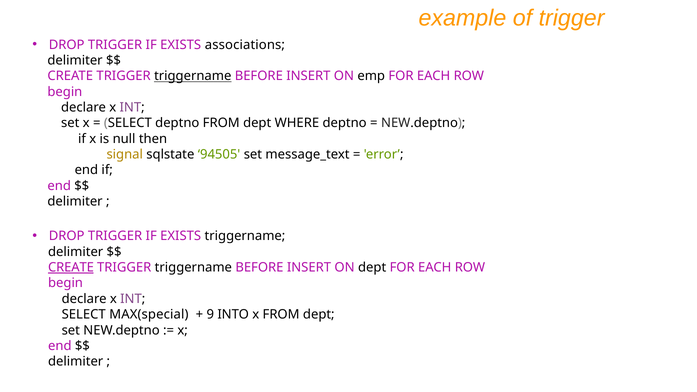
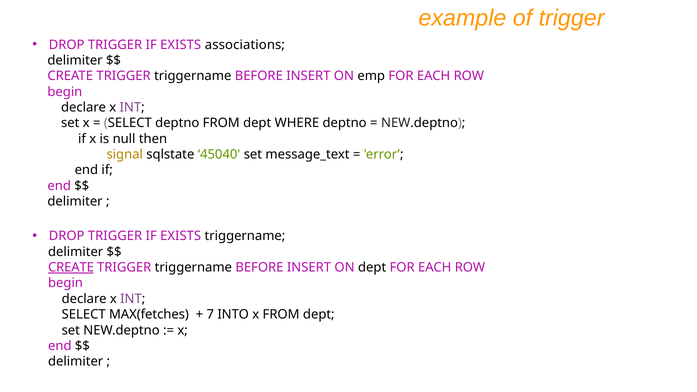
triggername at (193, 76) underline: present -> none
94505: 94505 -> 45040
MAX(special: MAX(special -> MAX(fetches
9: 9 -> 7
